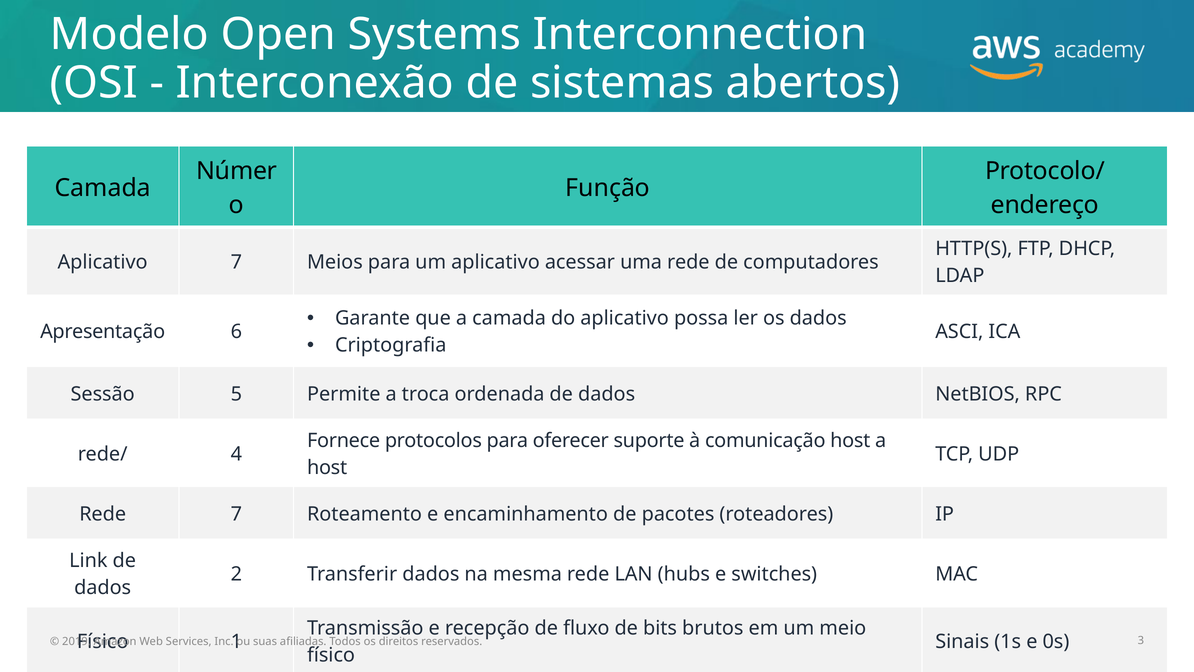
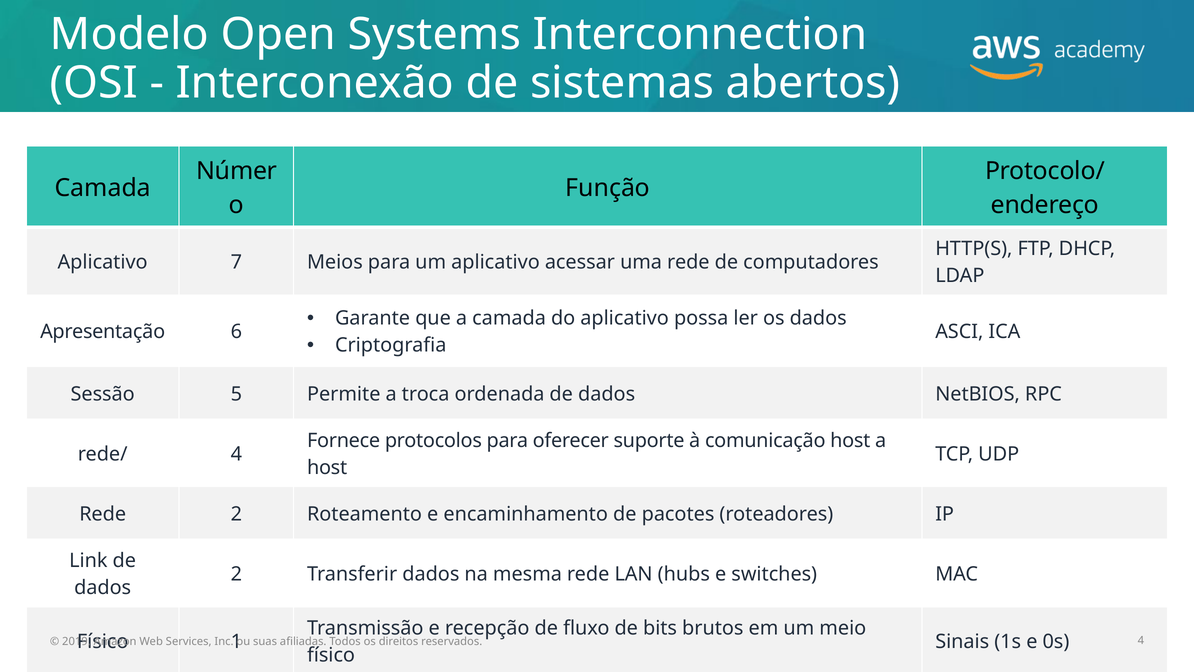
Rede 7: 7 -> 2
reservados 3: 3 -> 4
